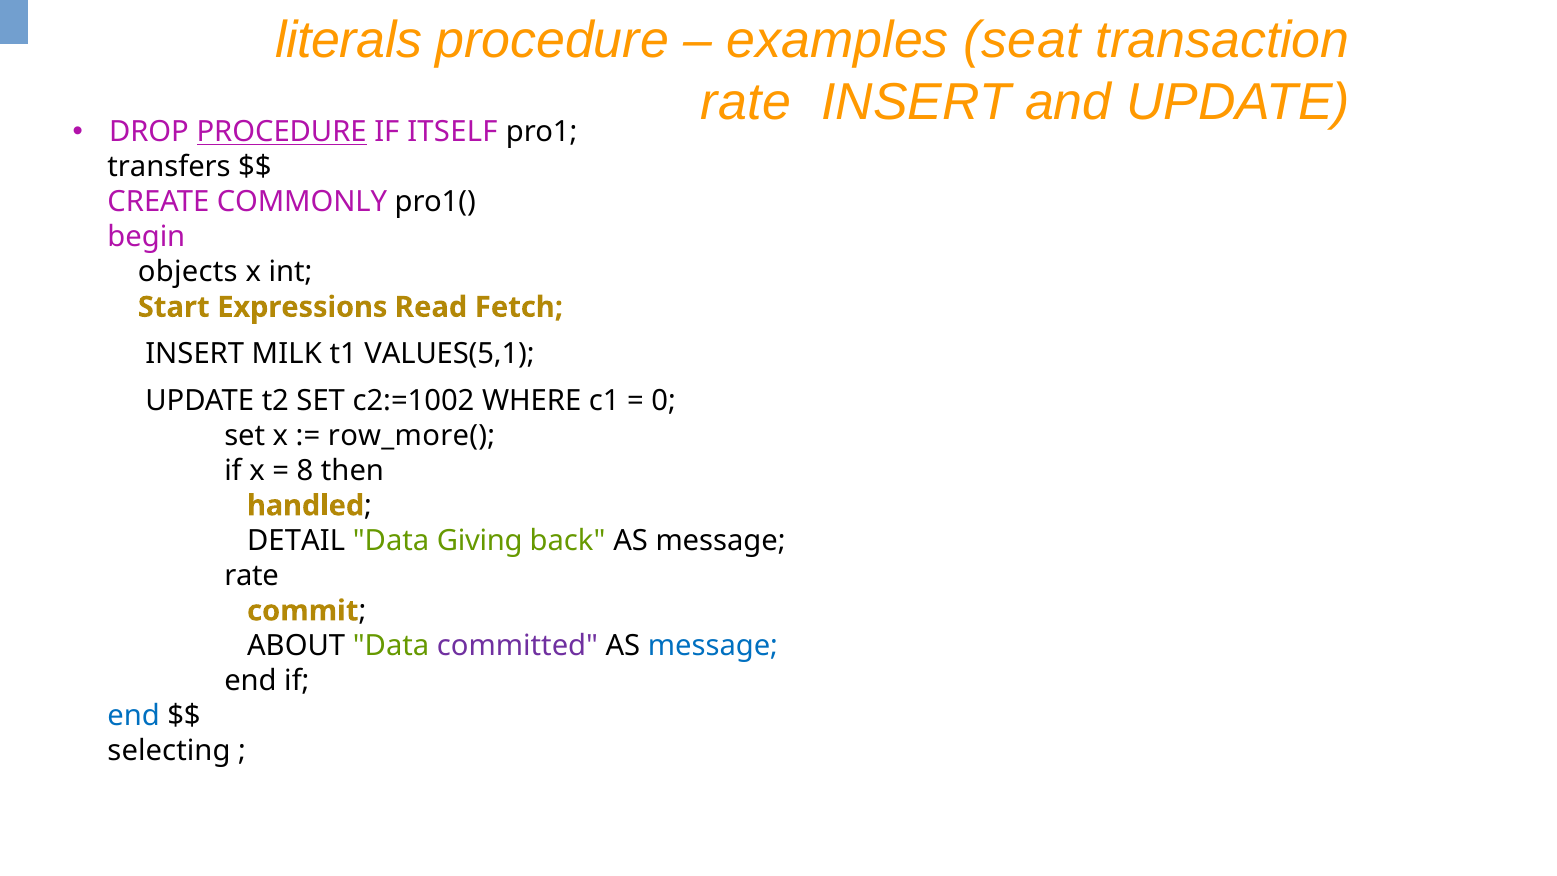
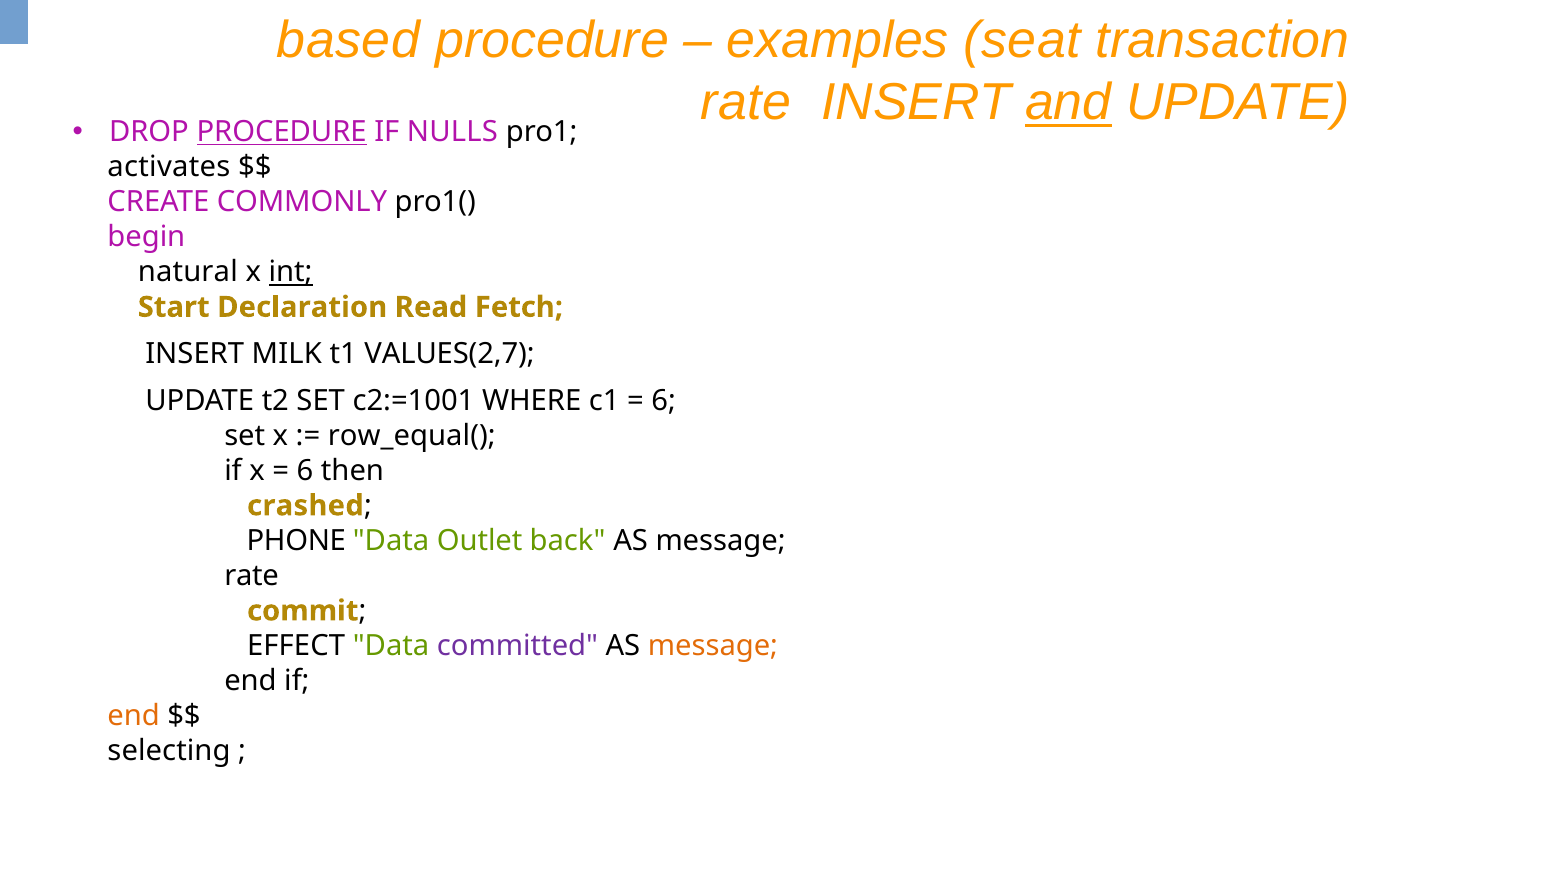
literals: literals -> based
and underline: none -> present
ITSELF: ITSELF -> NULLS
transfers: transfers -> activates
objects: objects -> natural
int underline: none -> present
Expressions: Expressions -> Declaration
VALUES(5,1: VALUES(5,1 -> VALUES(2,7
c2:=1002: c2:=1002 -> c2:=1001
0 at (664, 401): 0 -> 6
row_more(: row_more( -> row_equal(
8 at (305, 471): 8 -> 6
handled: handled -> crashed
DETAIL: DETAIL -> PHONE
Giving: Giving -> Outlet
ABOUT: ABOUT -> EFFECT
message at (713, 646) colour: blue -> orange
end at (134, 716) colour: blue -> orange
